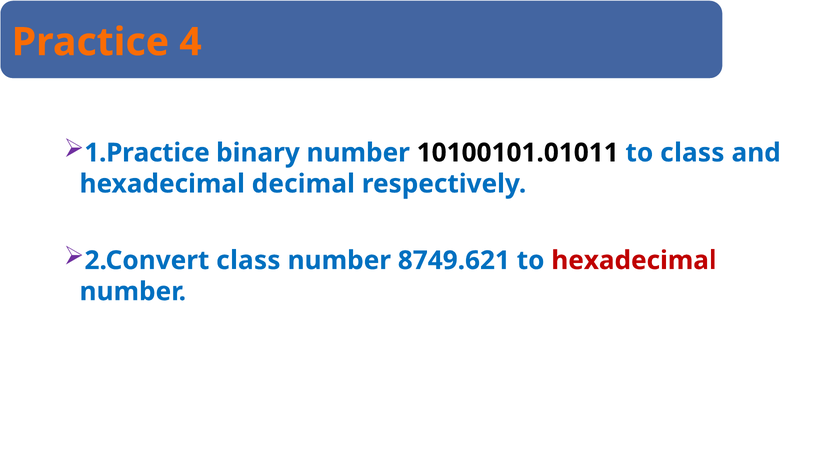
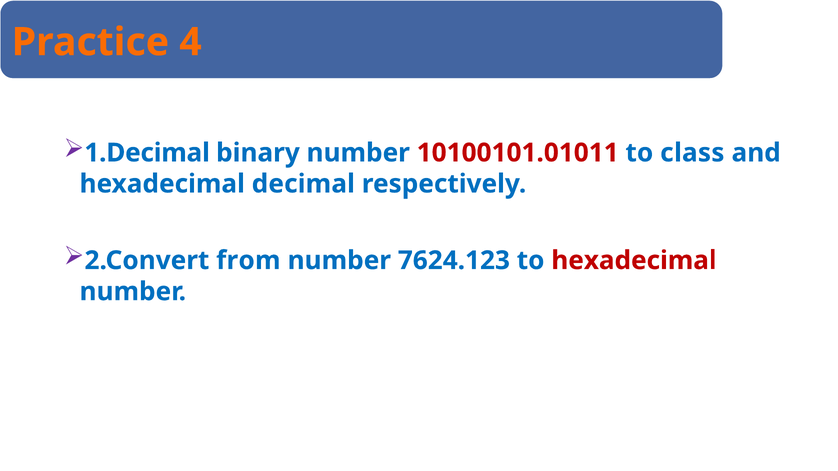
1.Practice: 1.Practice -> 1.Decimal
10100101.01011 colour: black -> red
2.Convert class: class -> from
8749.621: 8749.621 -> 7624.123
